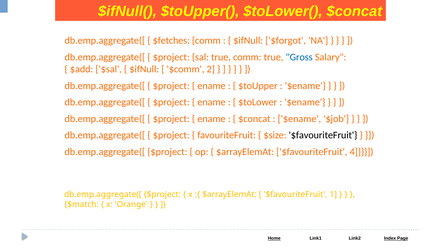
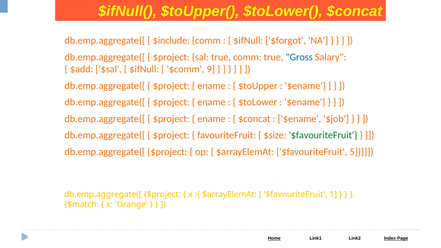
$fetches: $fetches -> $include
2: 2 -> 9
$favouriteFruit at (323, 135) colour: black -> green
4: 4 -> 5
